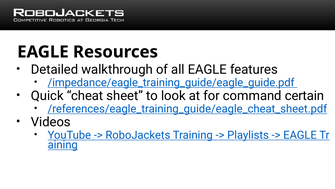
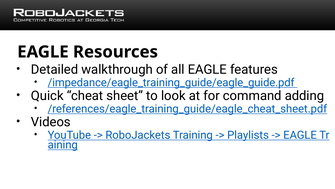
certain: certain -> adding
